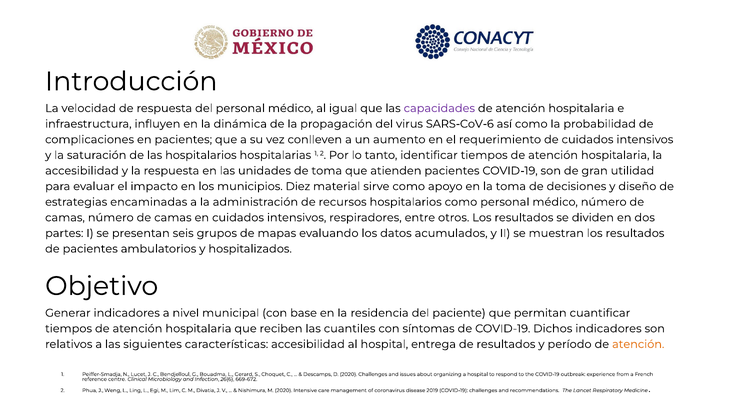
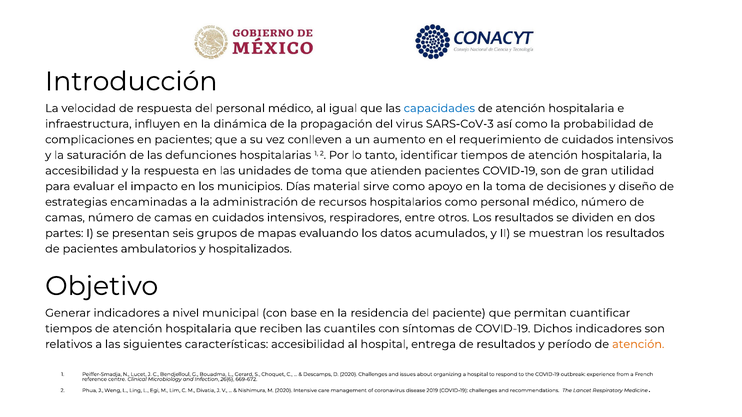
capacidades colour: purple -> blue
SARS-CoV-6: SARS-CoV-6 -> SARS-CoV-3
las hospitalarios: hospitalarios -> defunciones
Diez: Diez -> Días
